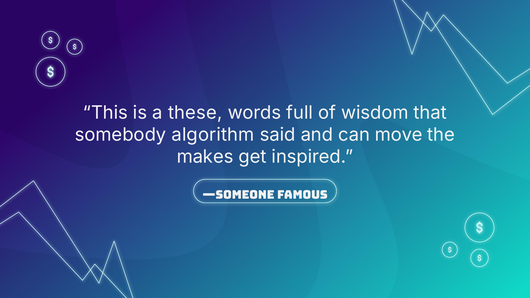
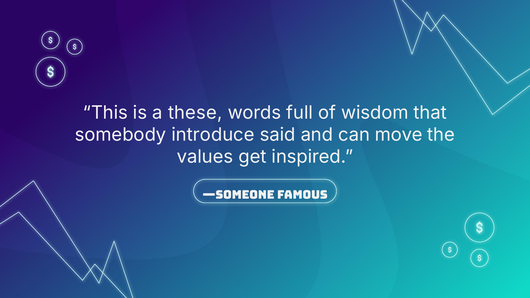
algorithm: algorithm -> introduce
makes: makes -> values
